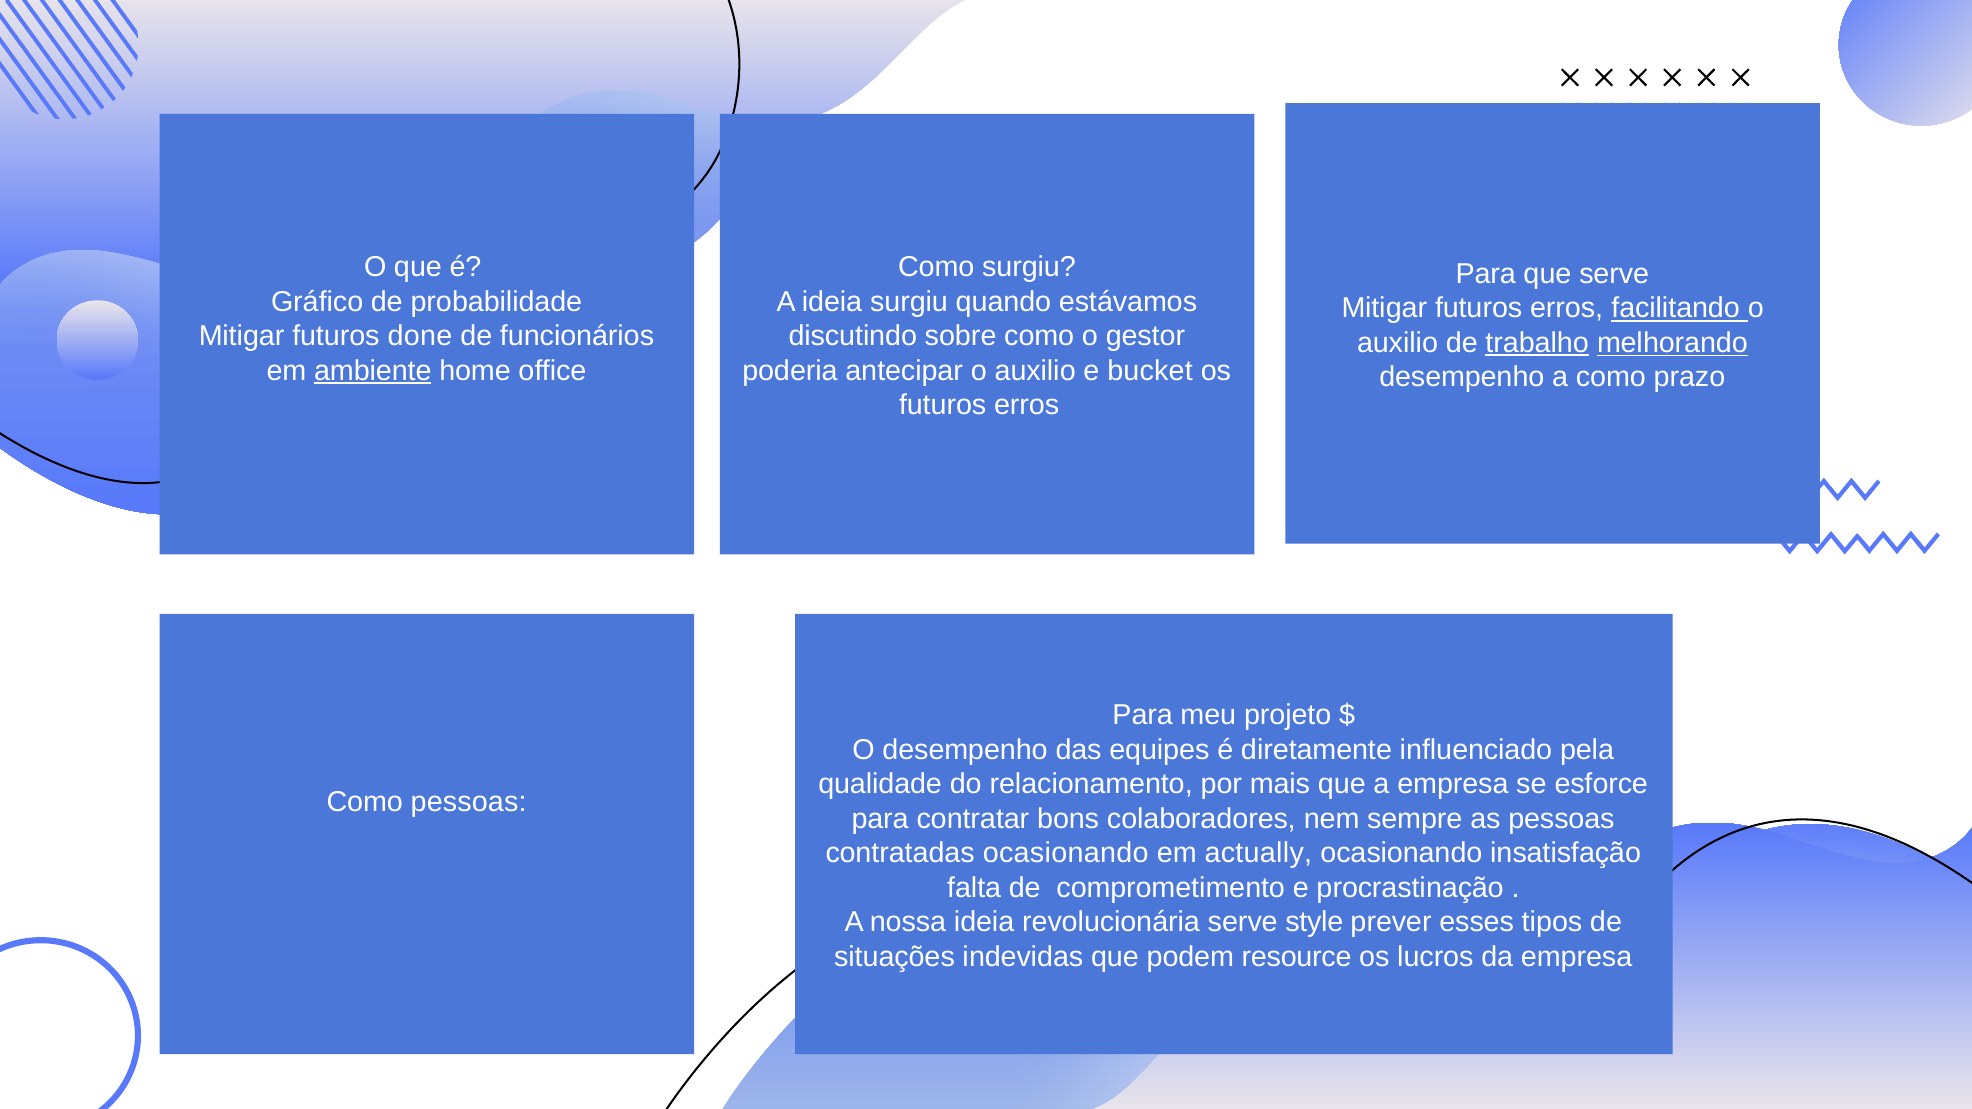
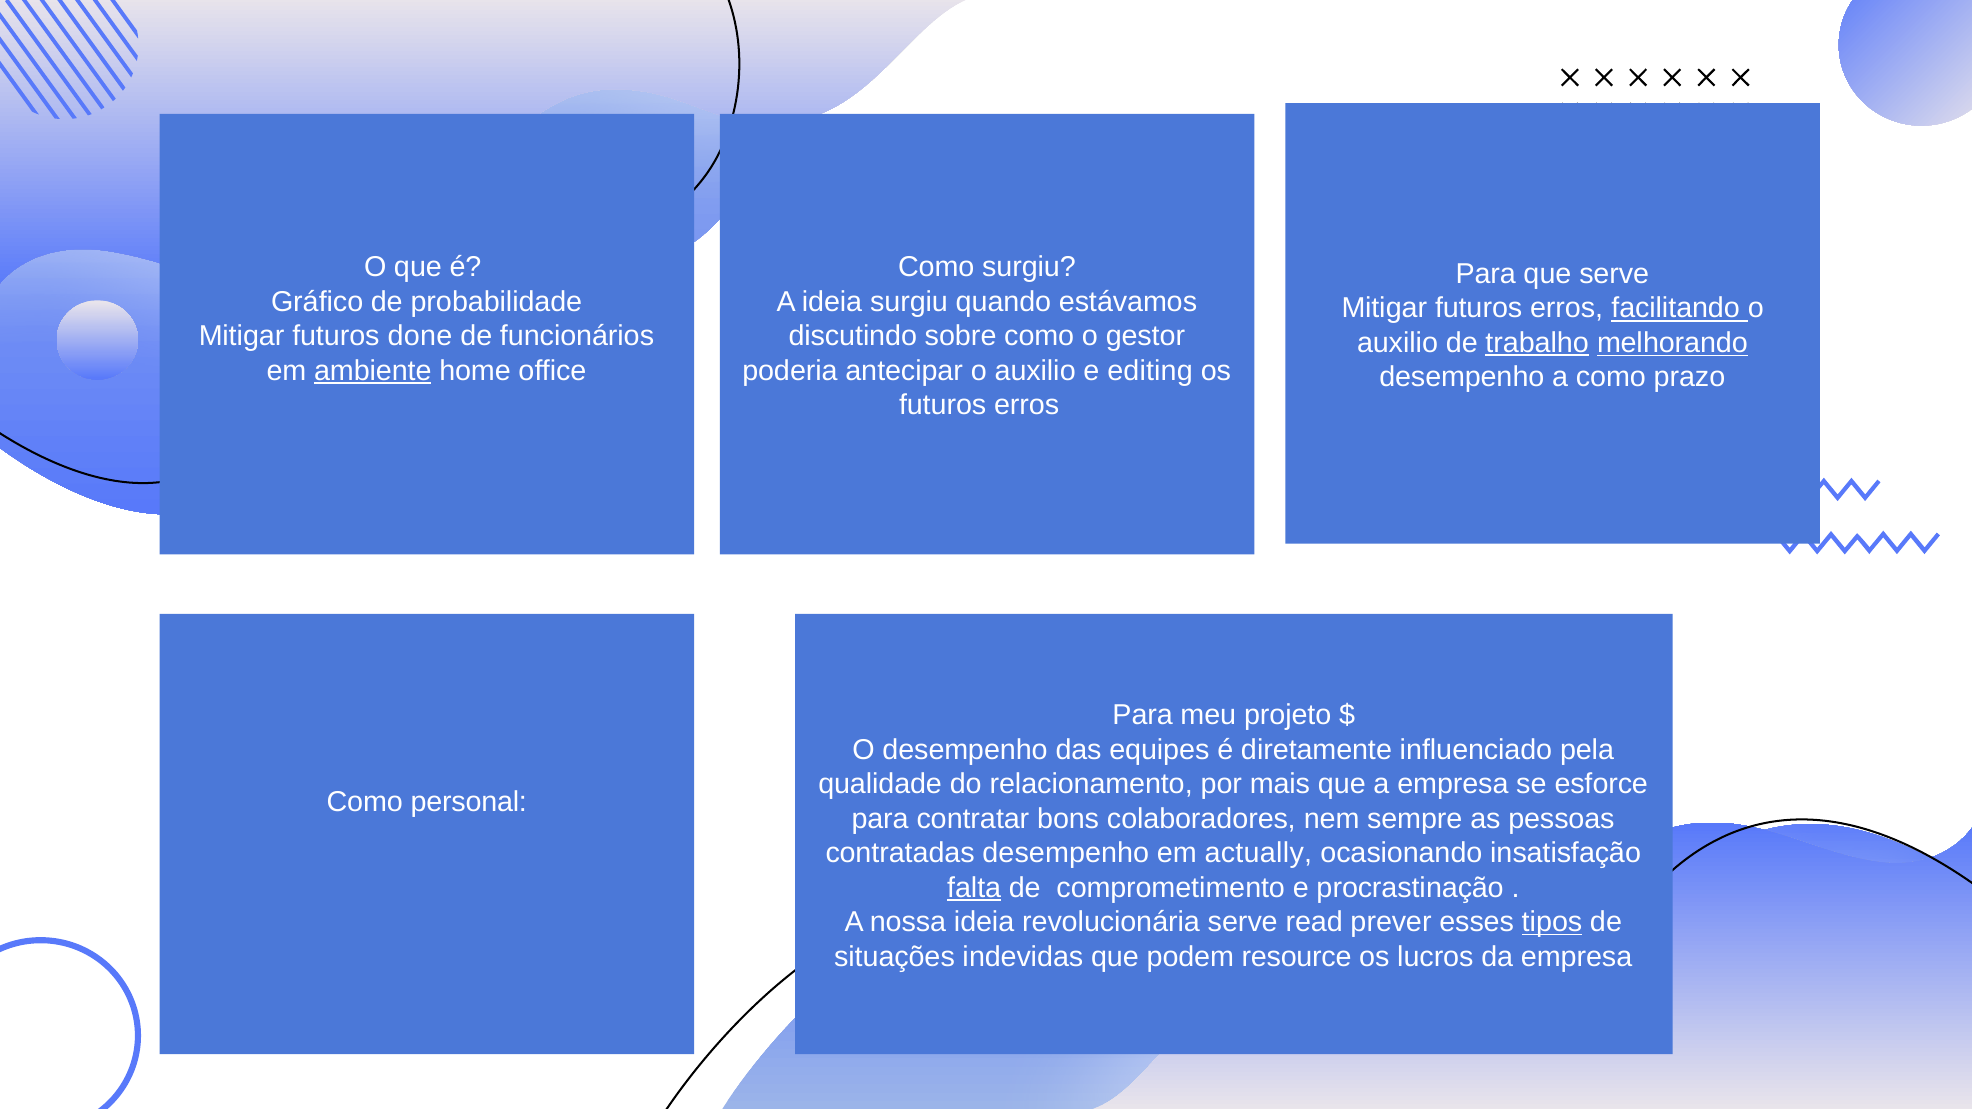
bucket: bucket -> editing
Como pessoas: pessoas -> personal
contratadas ocasionando: ocasionando -> desempenho
falta underline: none -> present
style: style -> read
tipos underline: none -> present
